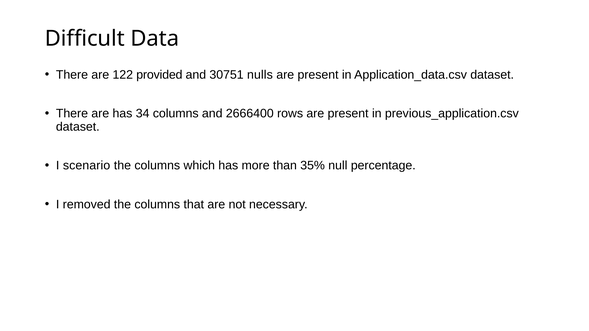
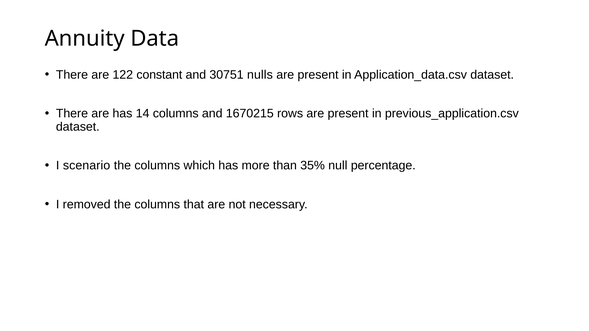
Difficult: Difficult -> Annuity
provided: provided -> constant
34: 34 -> 14
2666400: 2666400 -> 1670215
